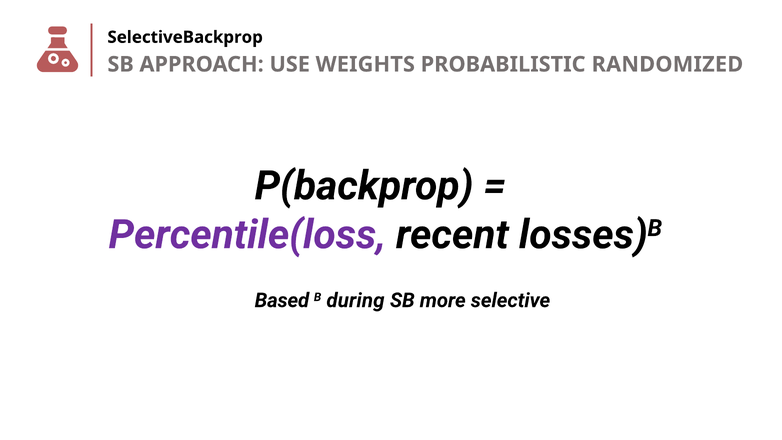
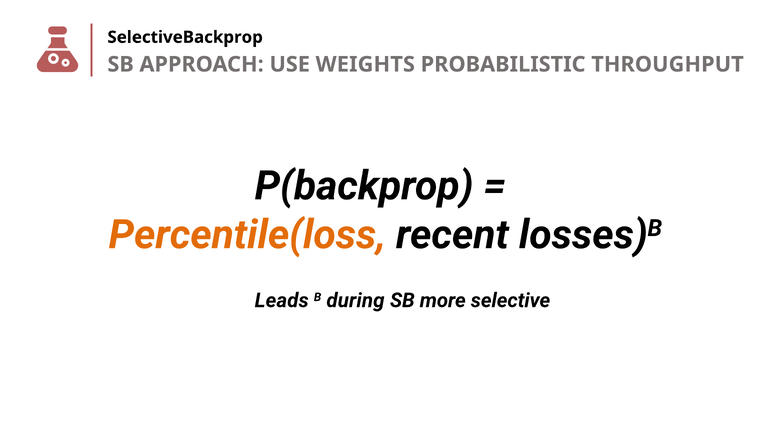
RANDOMIZED: RANDOMIZED -> THROUGHPUT
Percentile(loss colour: purple -> orange
Based: Based -> Leads
